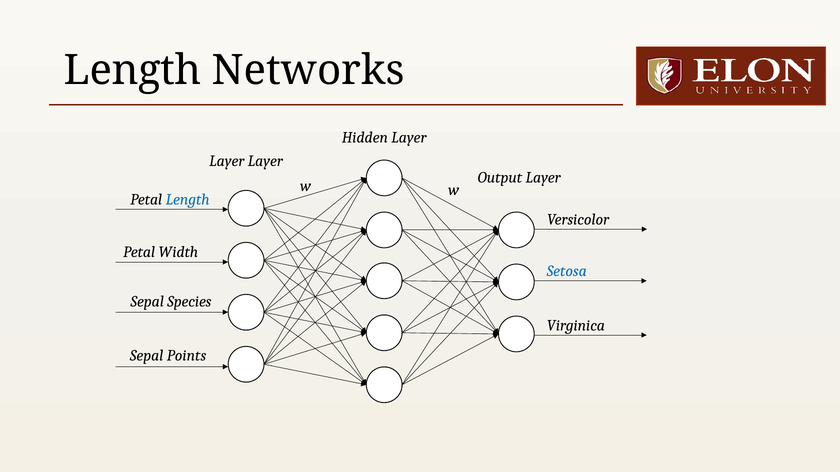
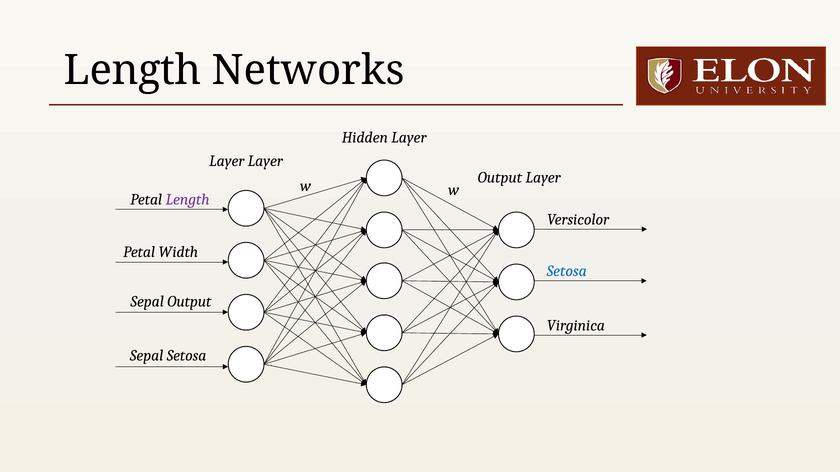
Length at (188, 200) colour: blue -> purple
Sepal Species: Species -> Output
Sepal Points: Points -> Setosa
